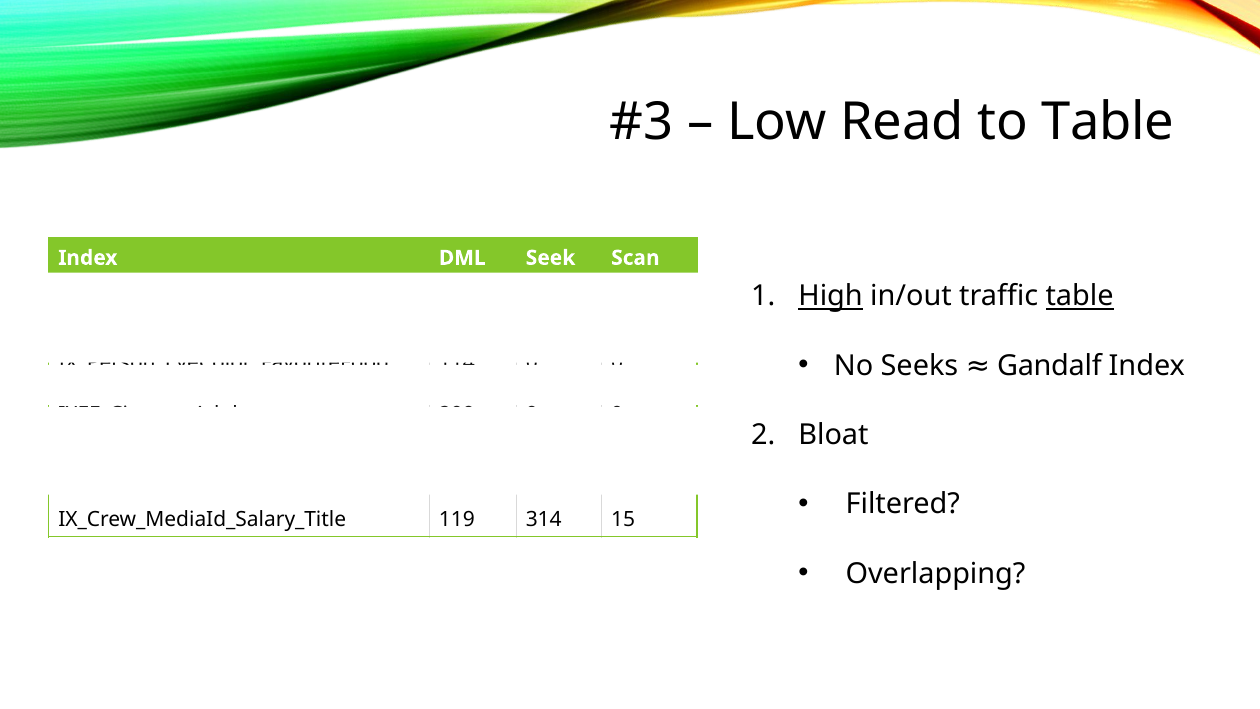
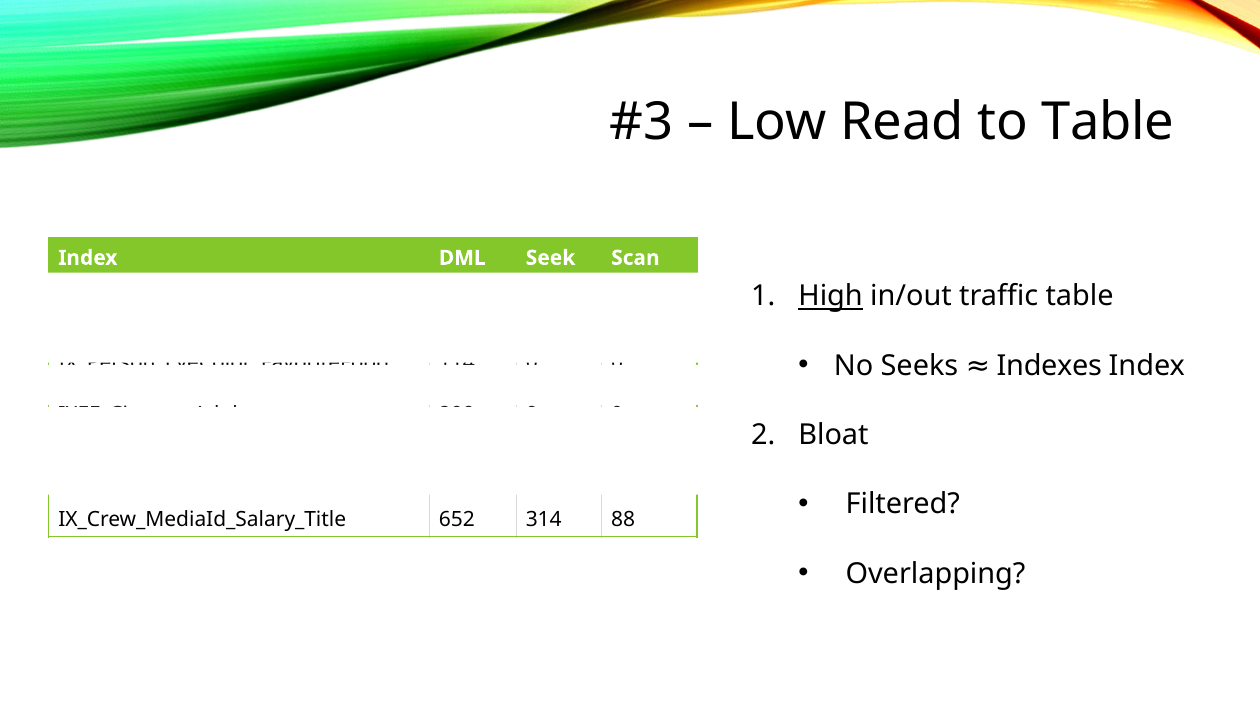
table at (1080, 296) underline: present -> none
Gandalf: Gandalf -> Indexes
119: 119 -> 652
15: 15 -> 88
